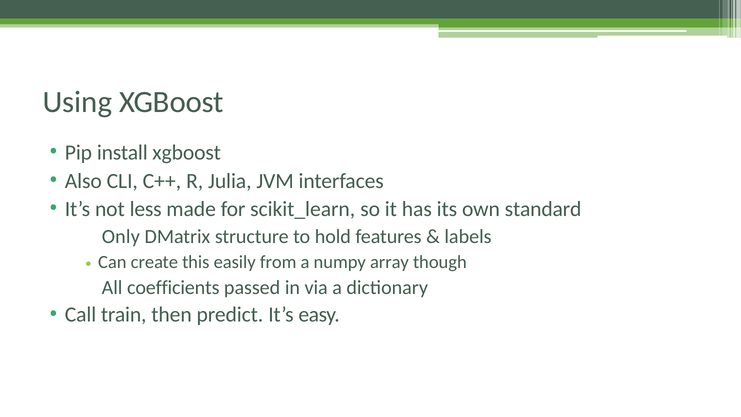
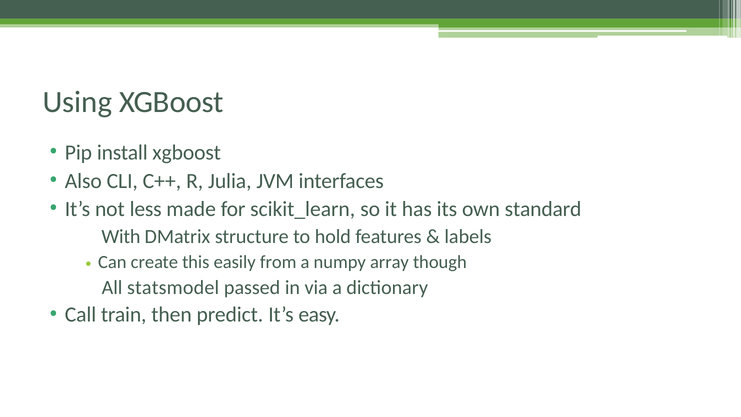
Only: Only -> With
coefficients: coefficients -> statsmodel
